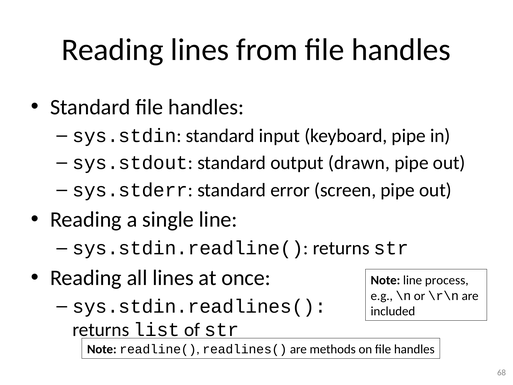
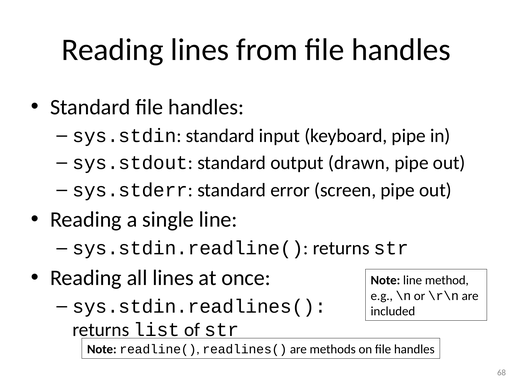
process: process -> method
